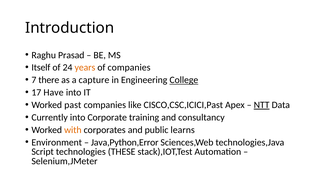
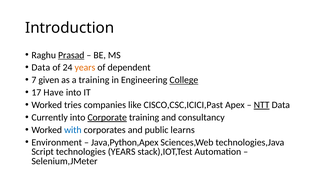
Prasad underline: none -> present
Itself at (41, 68): Itself -> Data
of companies: companies -> dependent
there: there -> given
a capture: capture -> training
past: past -> tries
Corporate underline: none -> present
with colour: orange -> blue
Java,Python,Error: Java,Python,Error -> Java,Python,Apex
technologies THESE: THESE -> YEARS
